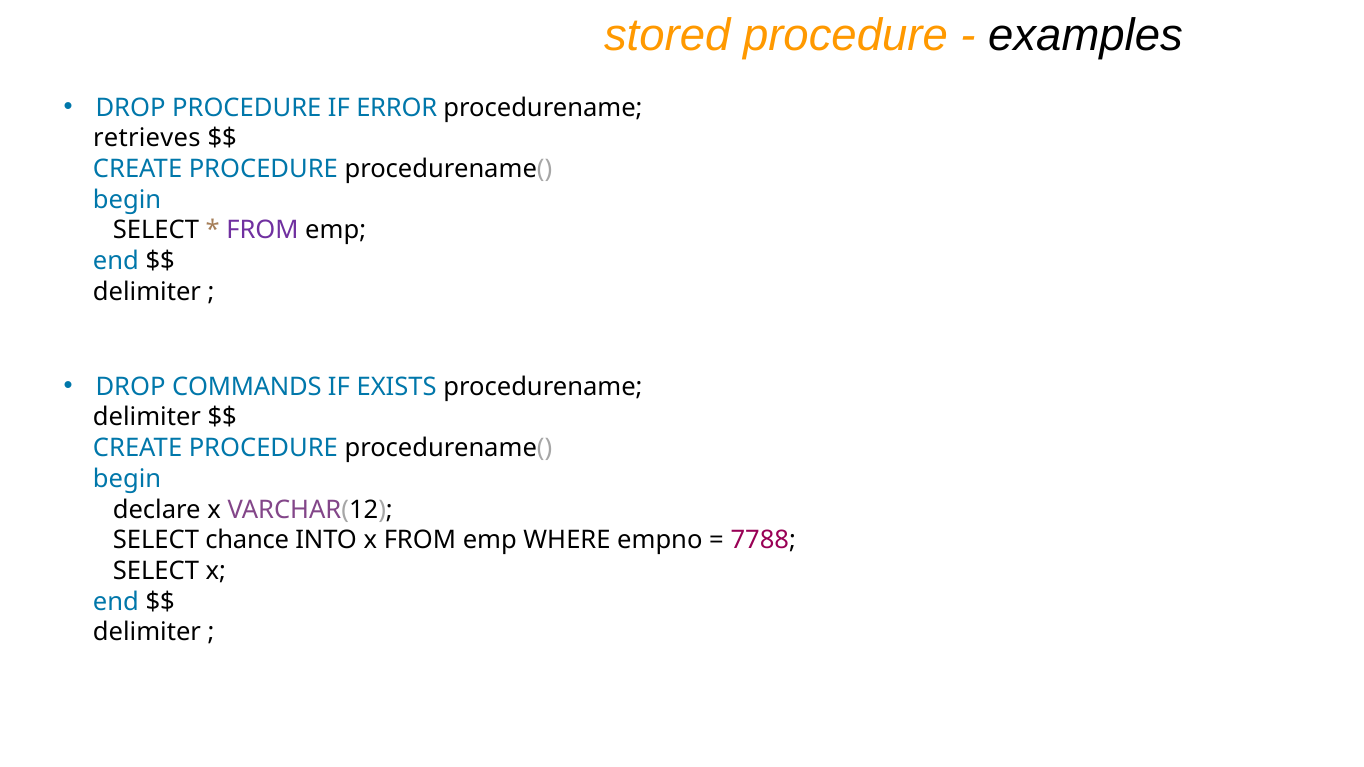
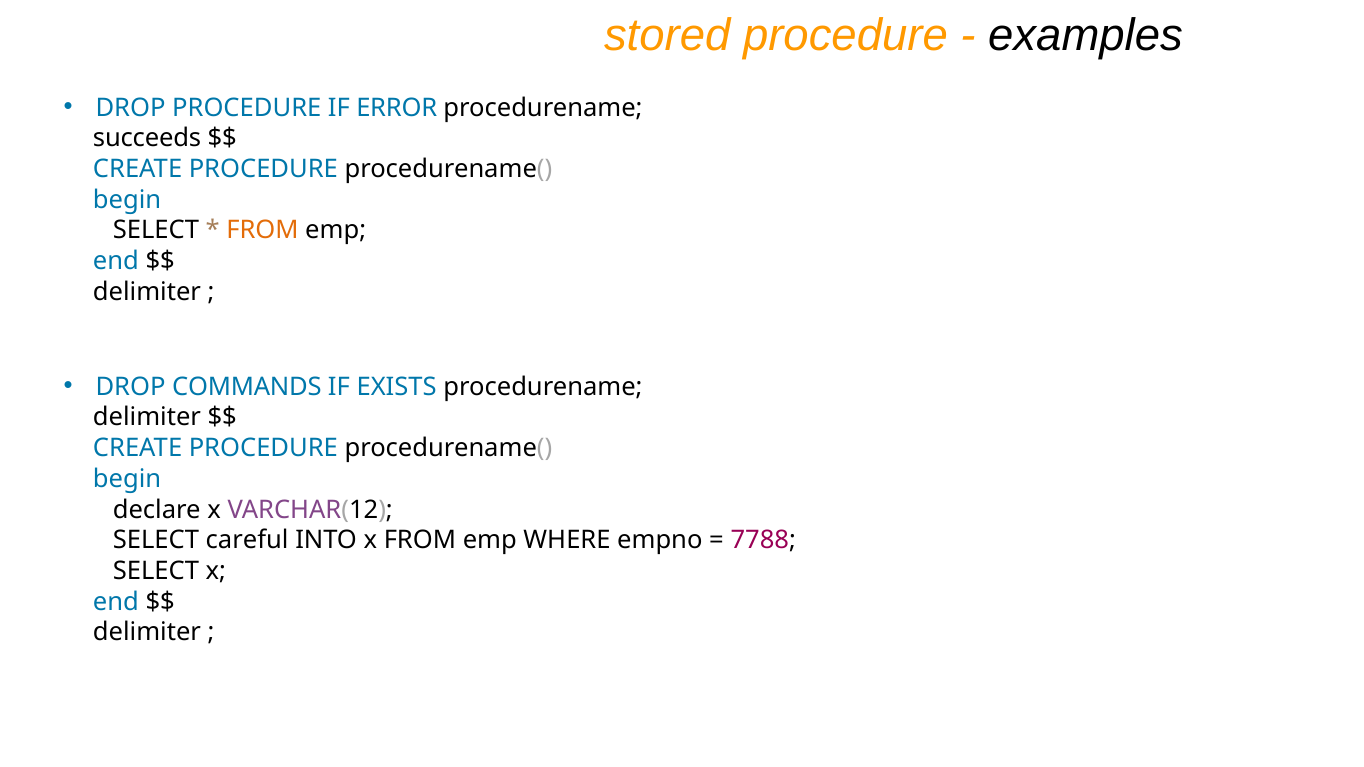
retrieves: retrieves -> succeeds
FROM at (262, 231) colour: purple -> orange
chance: chance -> careful
